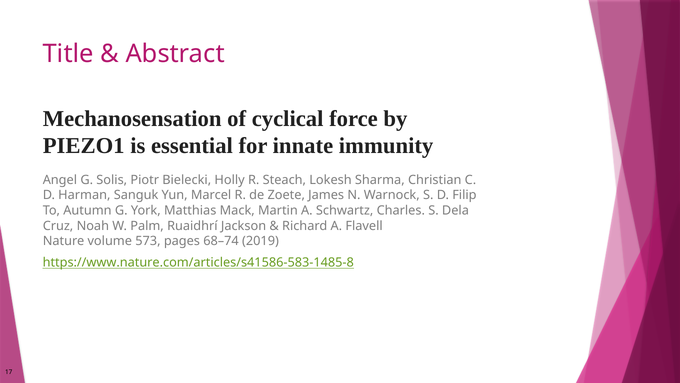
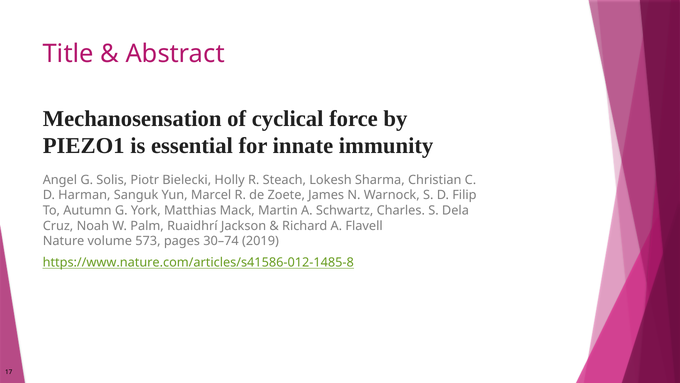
68–74: 68–74 -> 30–74
https://www.nature.com/articles/s41586-583-1485-8: https://www.nature.com/articles/s41586-583-1485-8 -> https://www.nature.com/articles/s41586-012-1485-8
